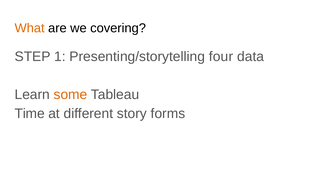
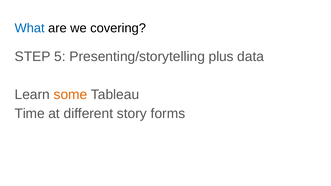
What colour: orange -> blue
1: 1 -> 5
four: four -> plus
